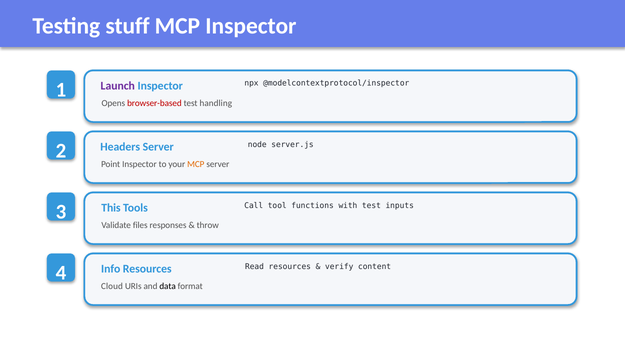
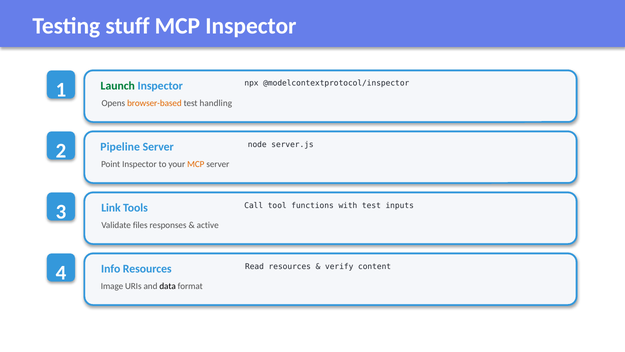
Launch colour: purple -> green
browser-based colour: red -> orange
Headers: Headers -> Pipeline
This: This -> Link
throw: throw -> active
Cloud: Cloud -> Image
